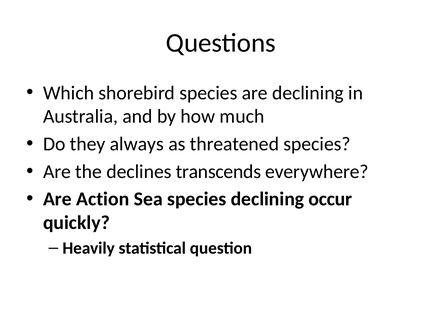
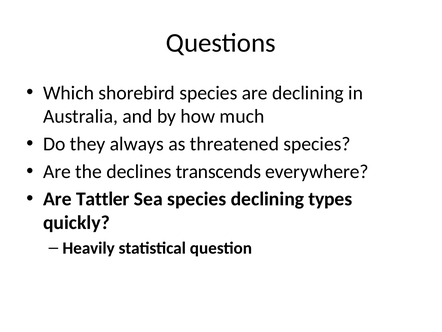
Action: Action -> Tattler
occur: occur -> types
